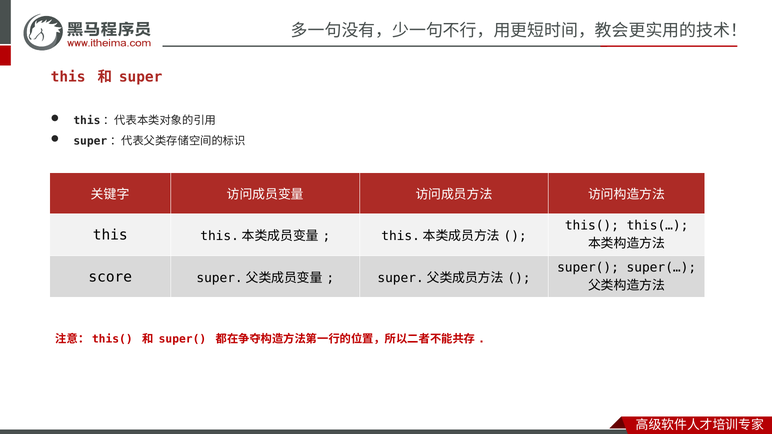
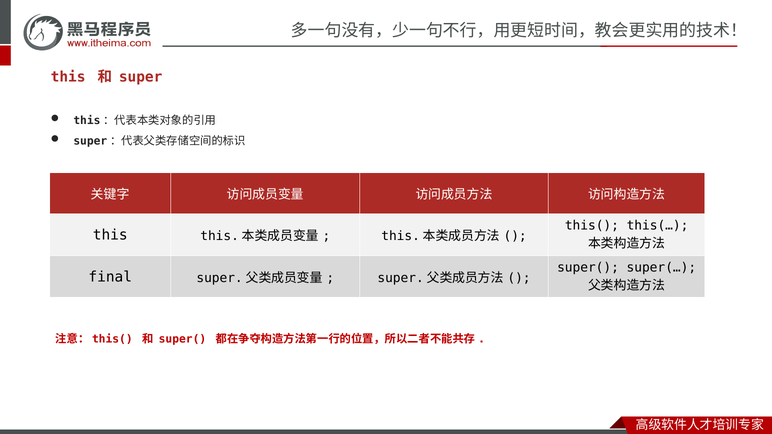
score: score -> final
